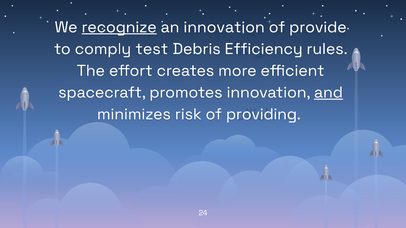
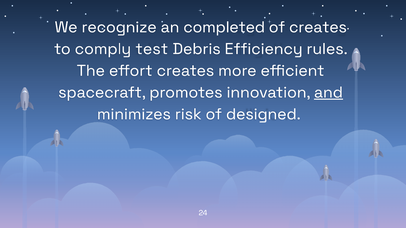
recognize underline: present -> none
an innovation: innovation -> completed
of provide: provide -> creates
providing: providing -> designed
